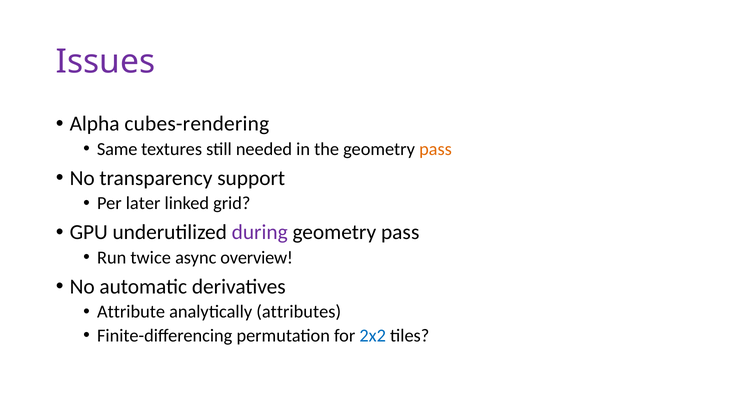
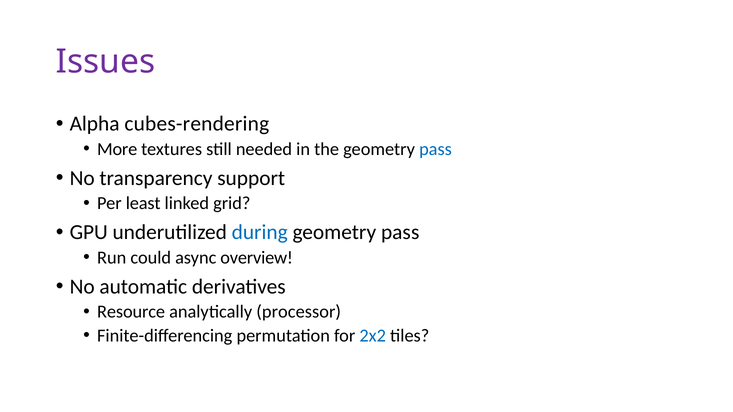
Same: Same -> More
pass at (435, 149) colour: orange -> blue
later: later -> least
during colour: purple -> blue
twice: twice -> could
Attribute: Attribute -> Resource
attributes: attributes -> processor
